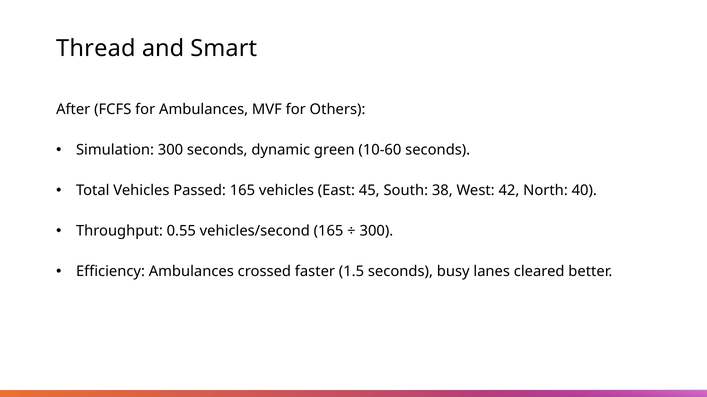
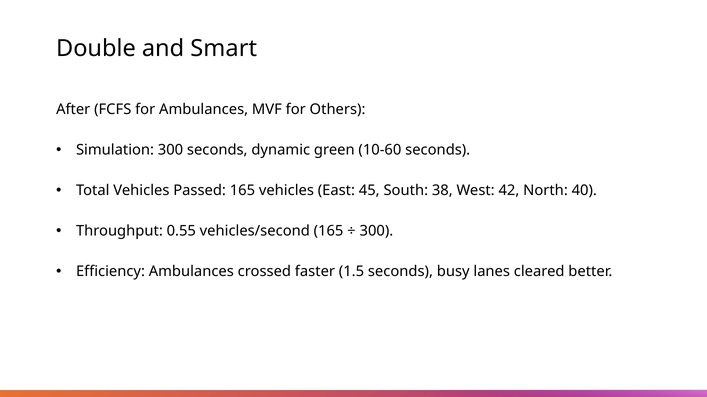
Thread: Thread -> Double
